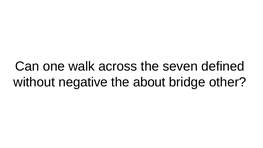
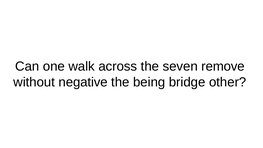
defined: defined -> remove
about: about -> being
